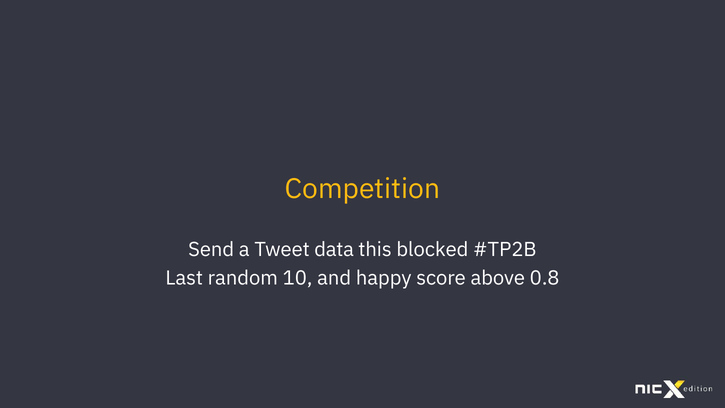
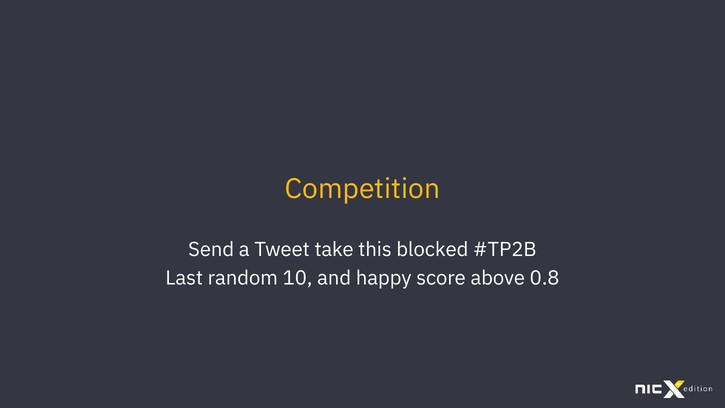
data: data -> take
